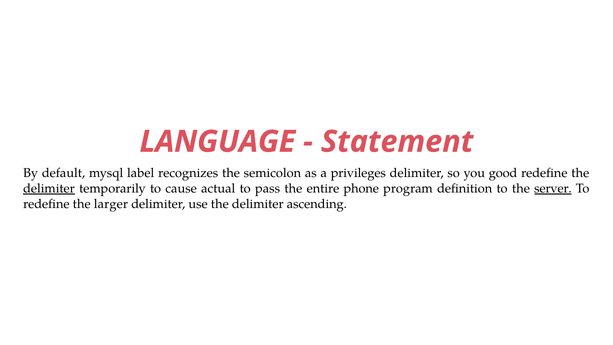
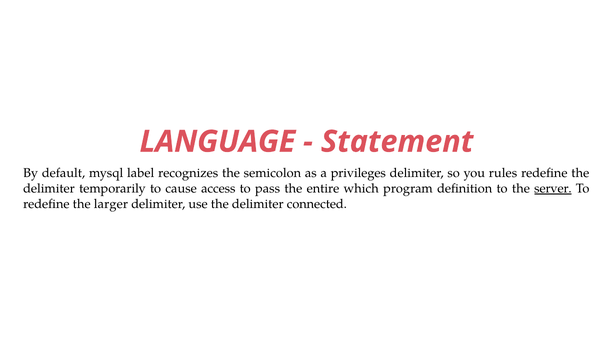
good: good -> rules
delimiter at (49, 188) underline: present -> none
actual: actual -> access
phone: phone -> which
ascending: ascending -> connected
